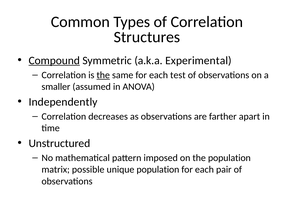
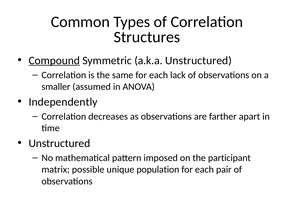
a.k.a Experimental: Experimental -> Unstructured
the at (103, 75) underline: present -> none
test: test -> lack
the population: population -> participant
